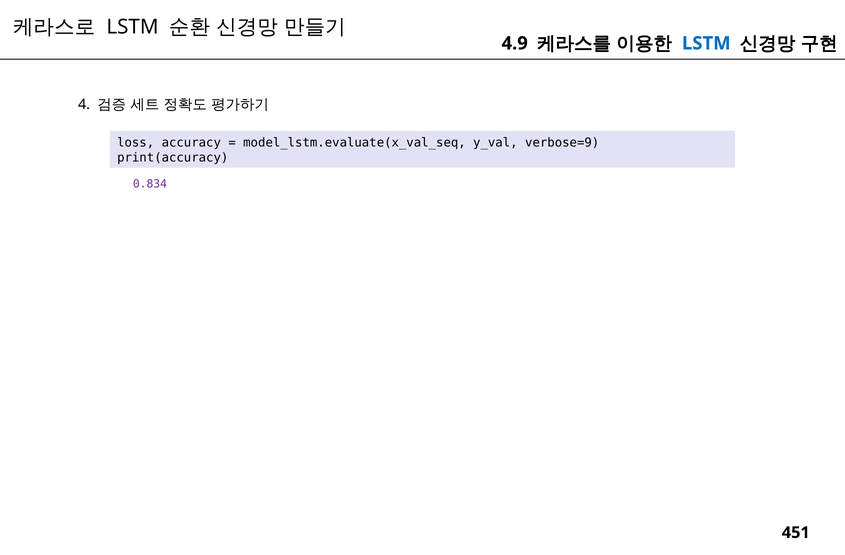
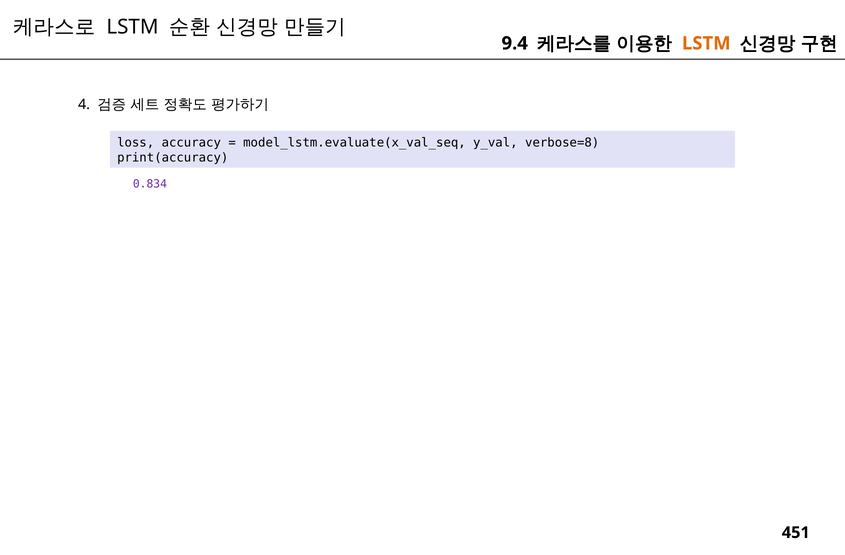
4.9: 4.9 -> 9.4
LSTM at (706, 43) colour: blue -> orange
verbose=9: verbose=9 -> verbose=8
